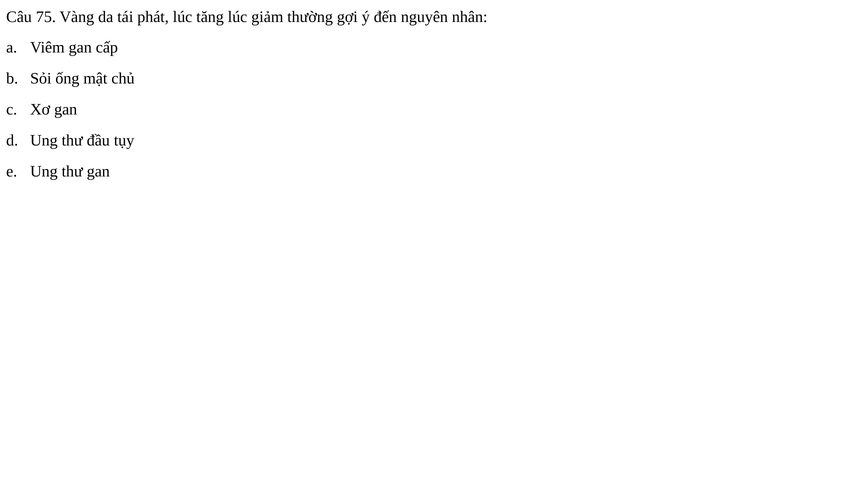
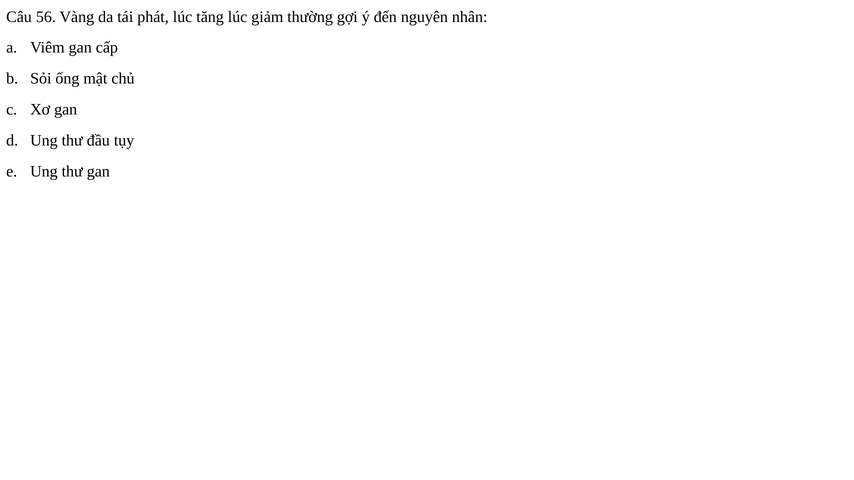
75: 75 -> 56
